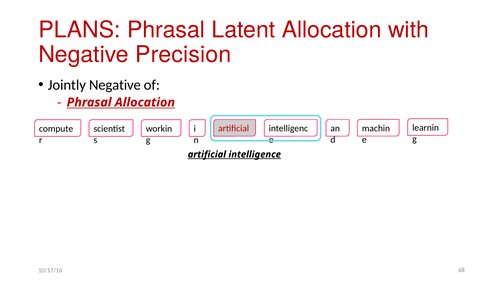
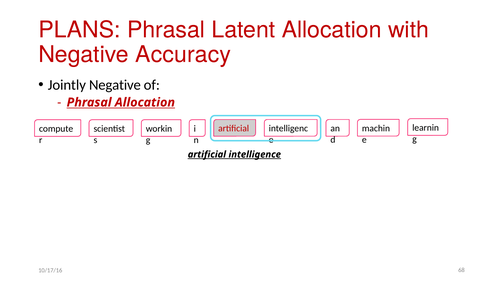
Precision: Precision -> Accuracy
